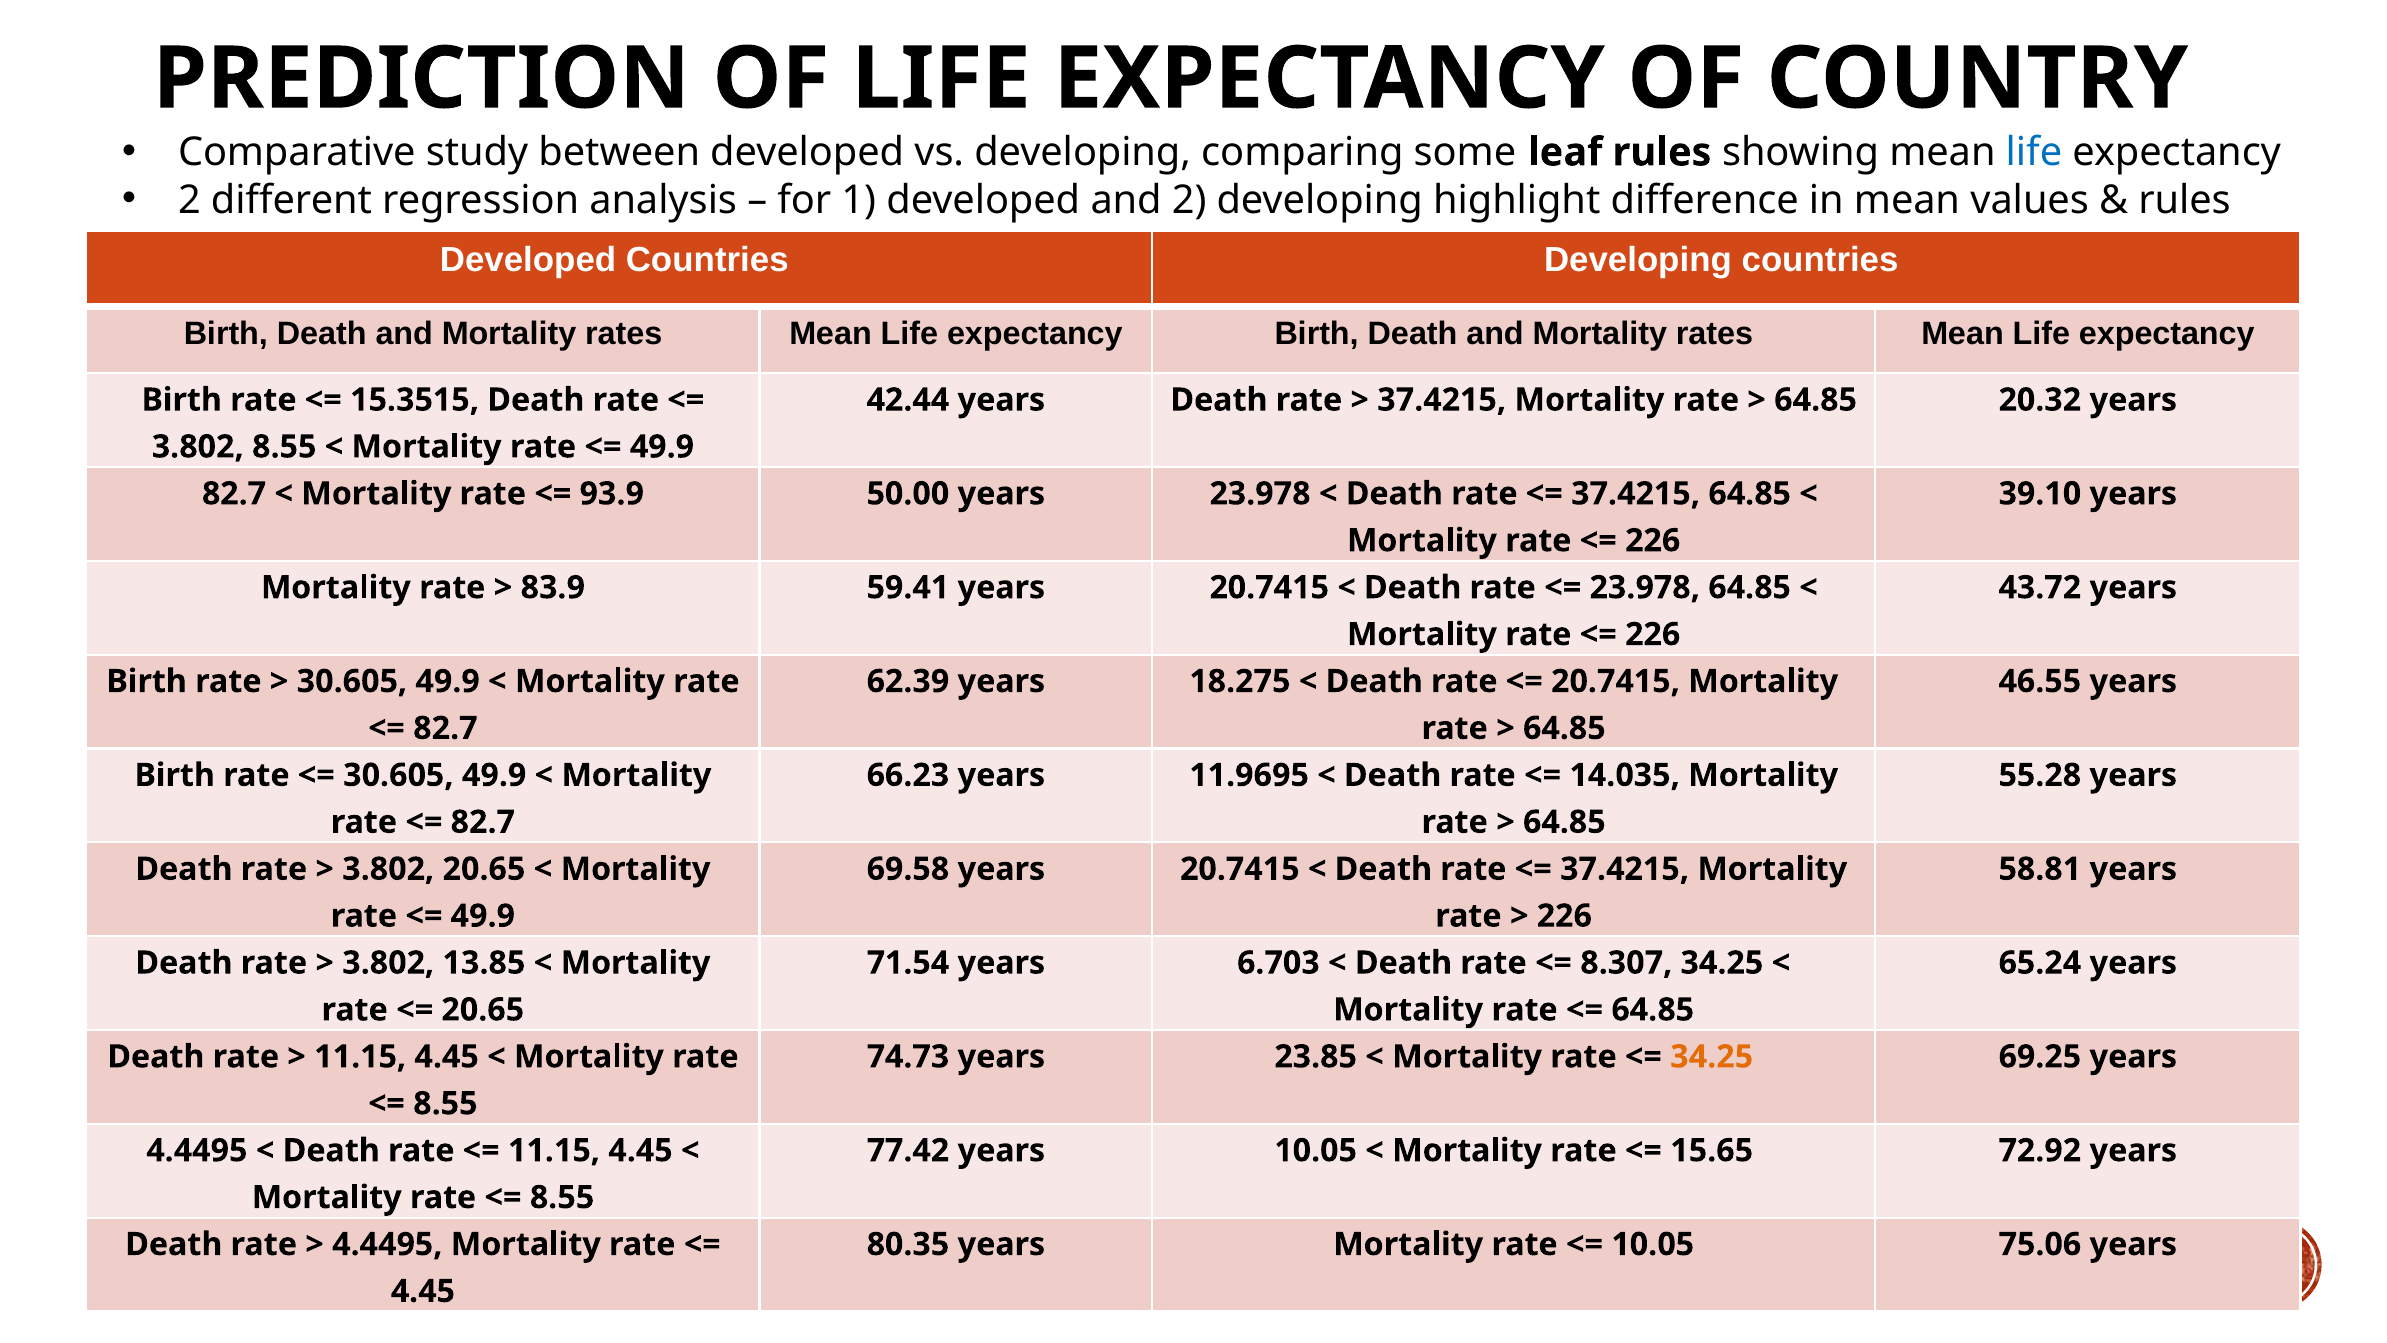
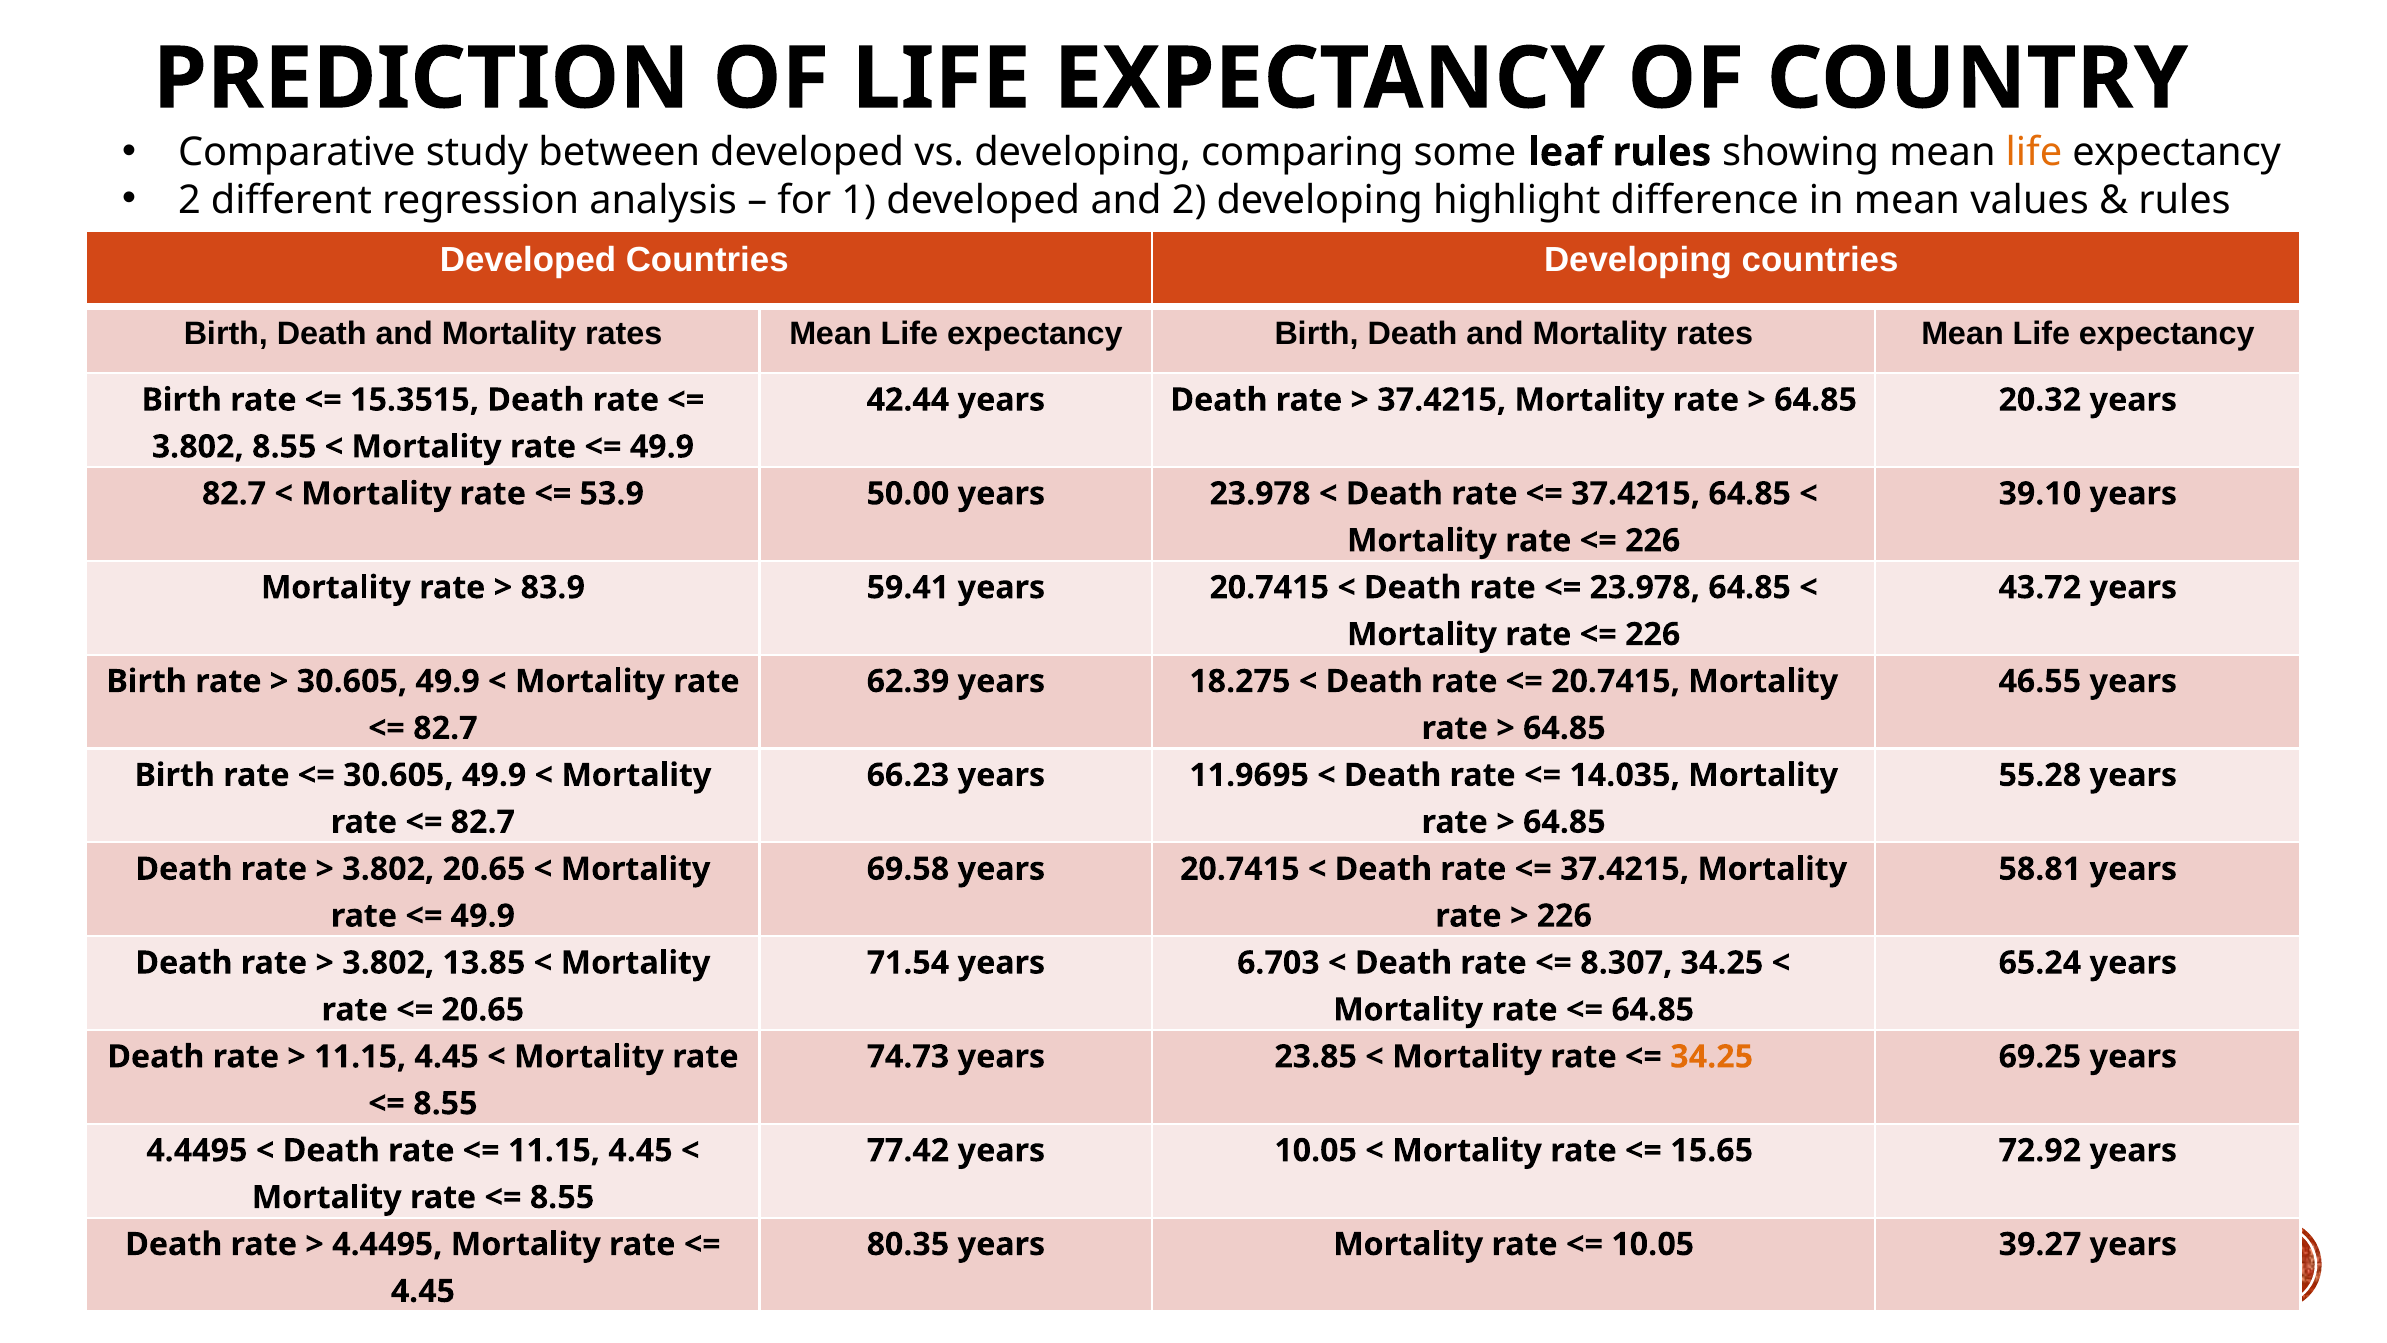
life at (2034, 152) colour: blue -> orange
93.9: 93.9 -> 53.9
75.06: 75.06 -> 39.27
